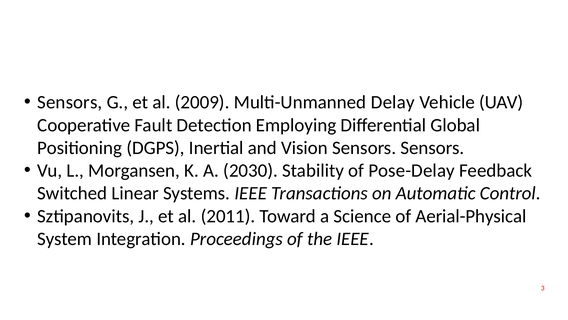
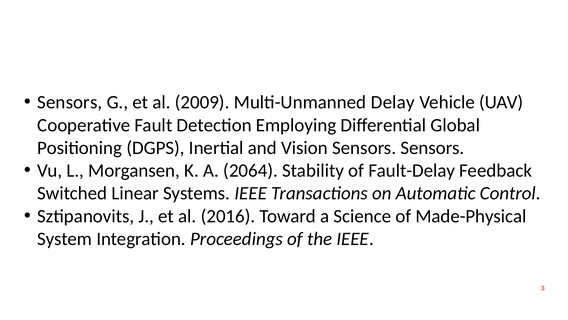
2030: 2030 -> 2064
Pose-Delay: Pose-Delay -> Fault-Delay
2011: 2011 -> 2016
Aerial-Physical: Aerial-Physical -> Made-Physical
